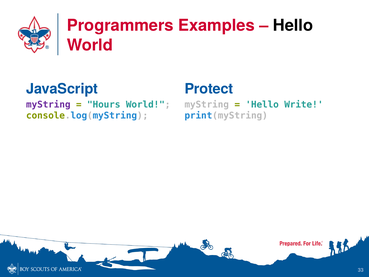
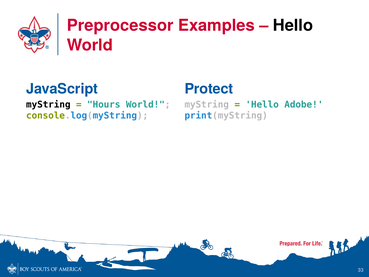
Programmers: Programmers -> Preprocessor
myString at (48, 105) colour: purple -> black
Write: Write -> Adobe
